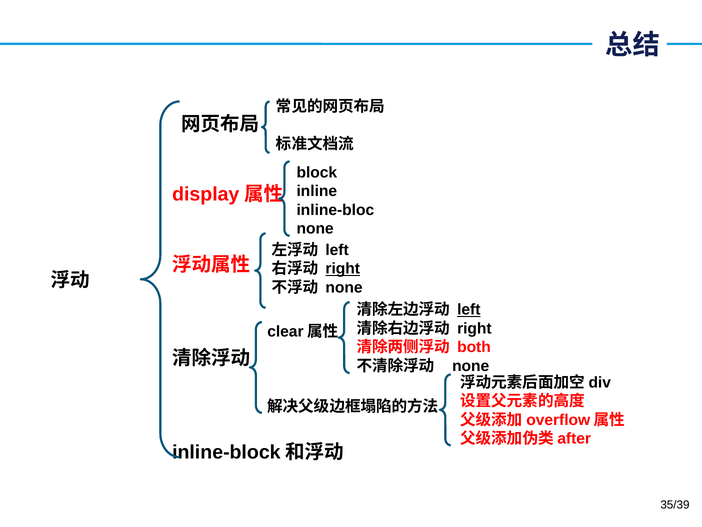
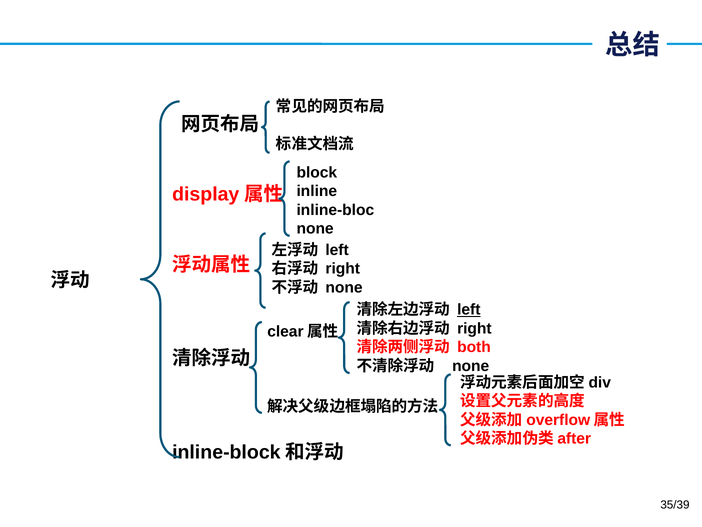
right at (343, 268) underline: present -> none
